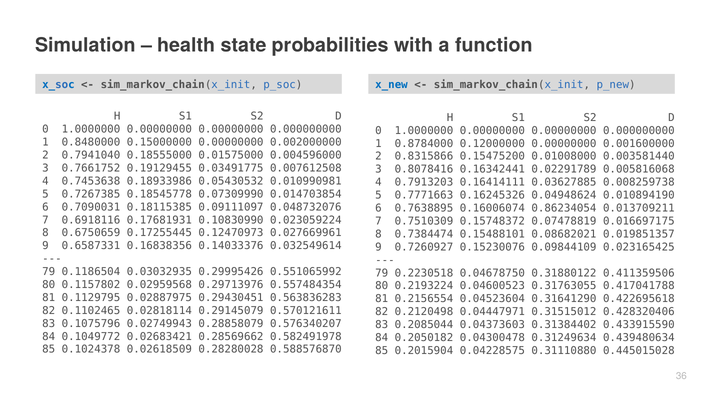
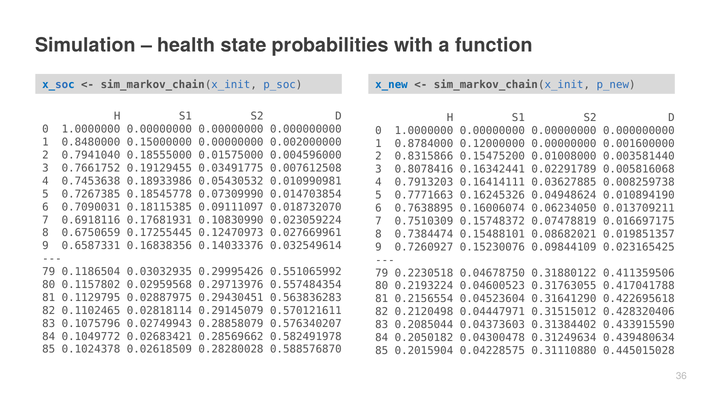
0.048732076: 0.048732076 -> 0.018732070
0.86234054: 0.86234054 -> 0.06234050
